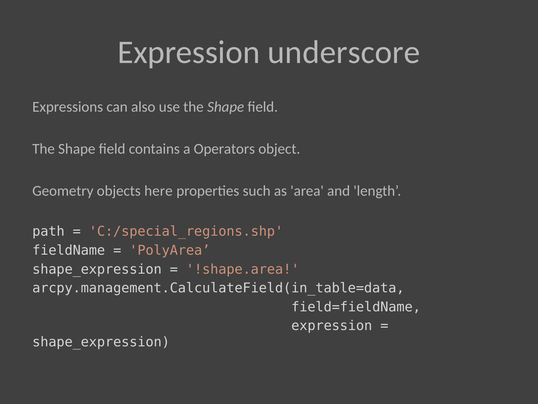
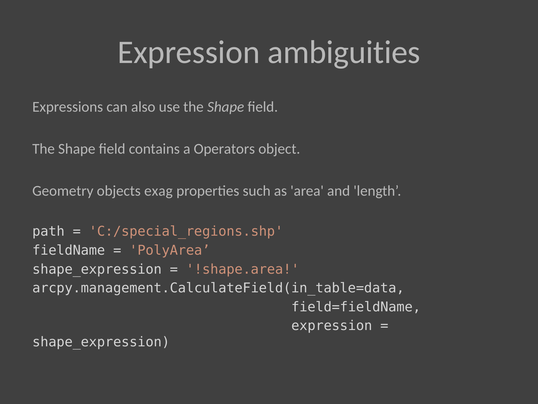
underscore: underscore -> ambiguities
here: here -> exag
